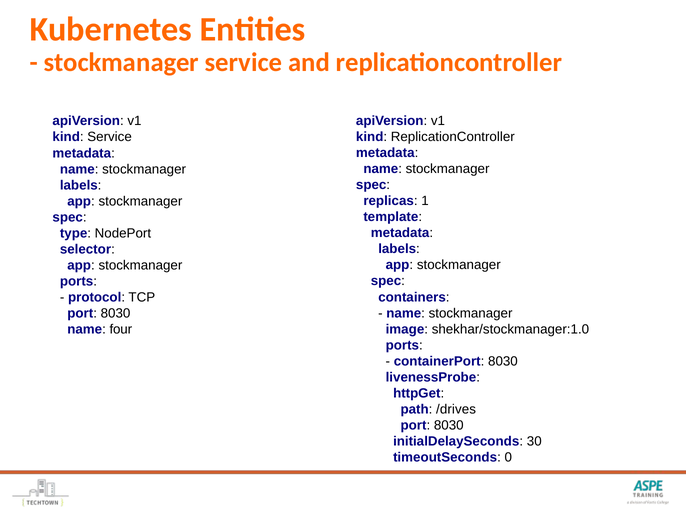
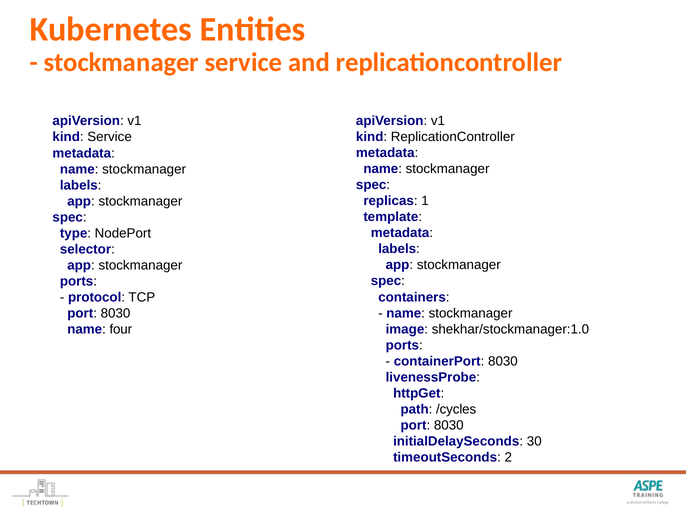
/drives: /drives -> /cycles
0: 0 -> 2
